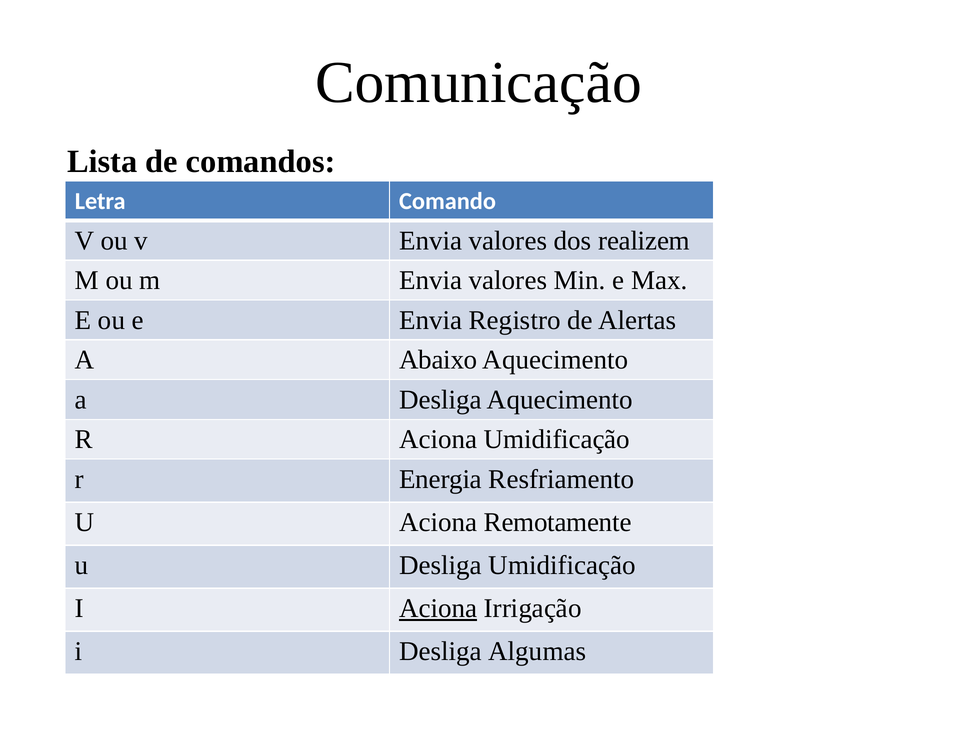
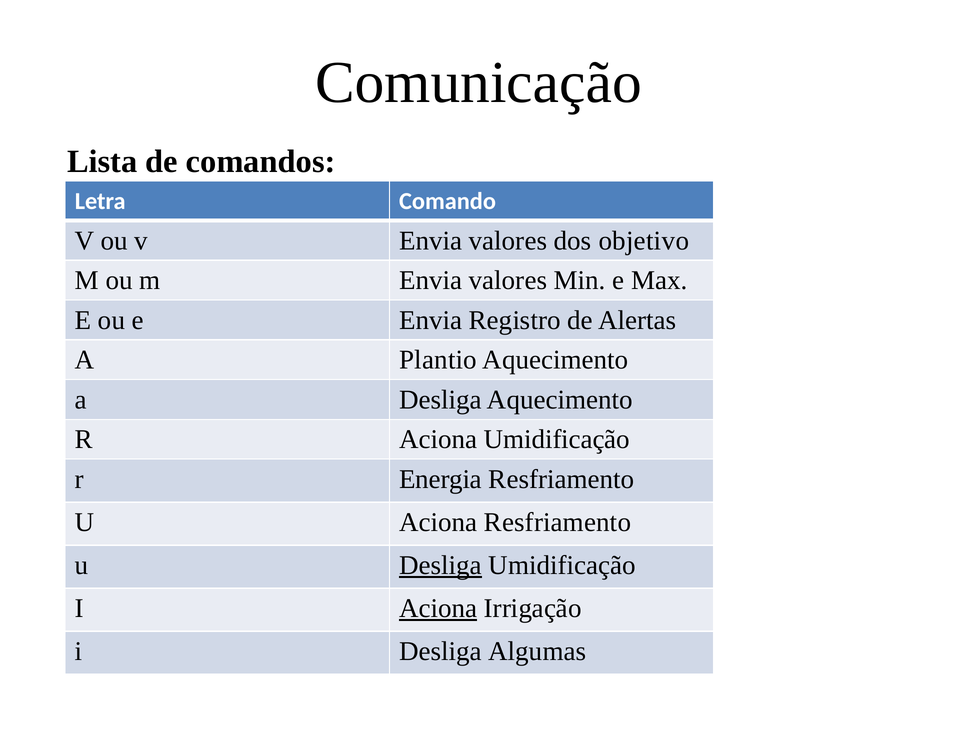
realizem: realizem -> objetivo
Abaixo: Abaixo -> Plantio
Aciona Remotamente: Remotamente -> Resfriamento
Desliga at (440, 565) underline: none -> present
